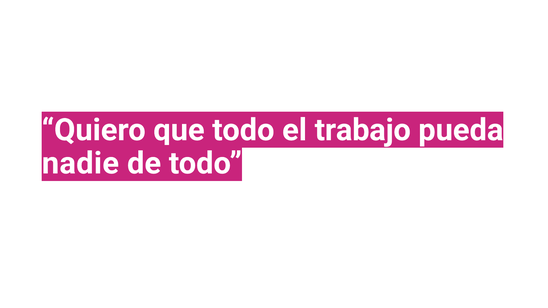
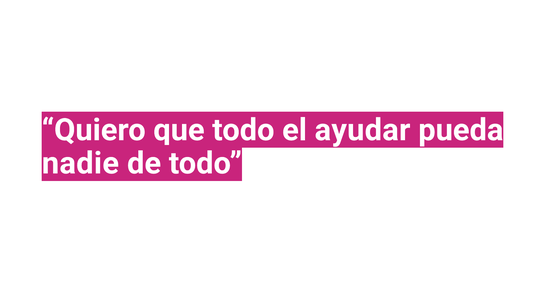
trabajo: trabajo -> ayudar
